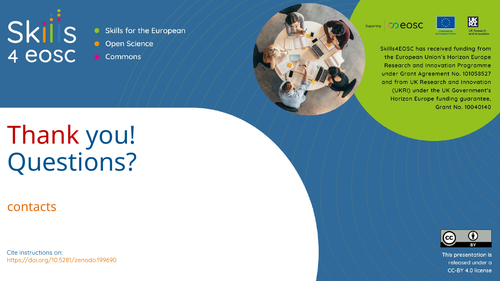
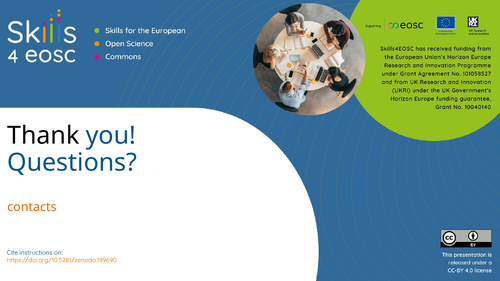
Thank colour: red -> black
